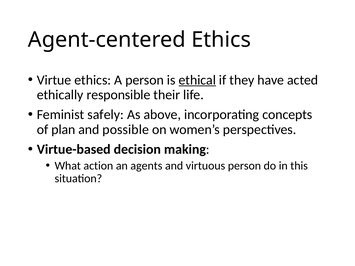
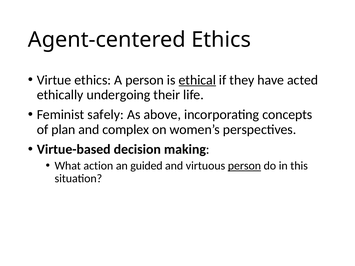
responsible: responsible -> undergoing
possible: possible -> complex
agents: agents -> guided
person at (244, 166) underline: none -> present
